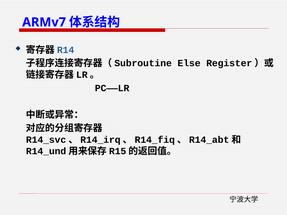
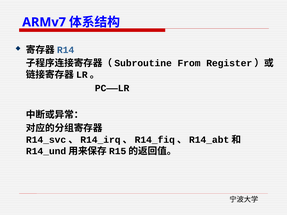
Else: Else -> From
